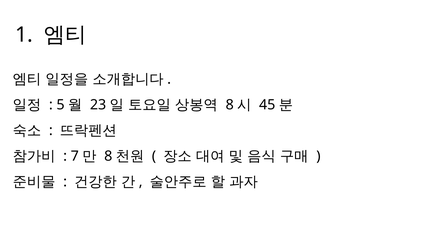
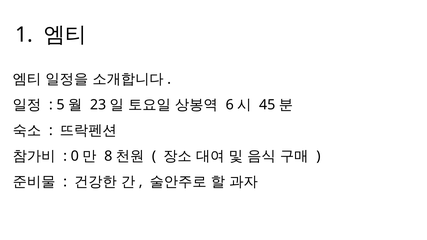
8 at (230, 105): 8 -> 6
7: 7 -> 0
